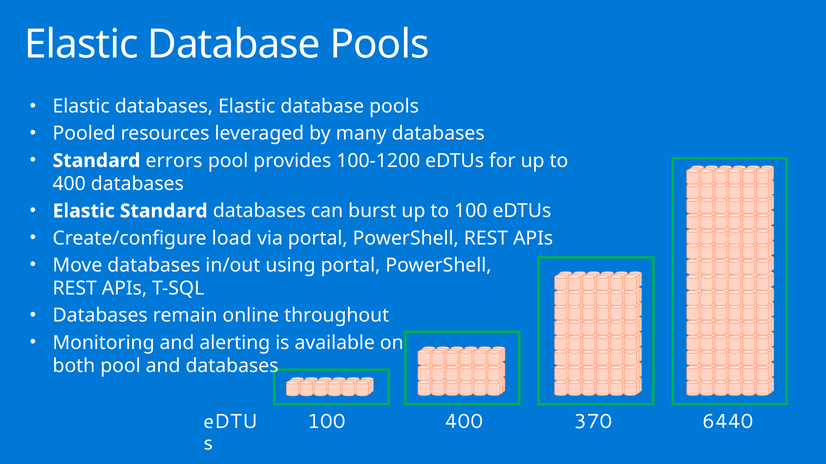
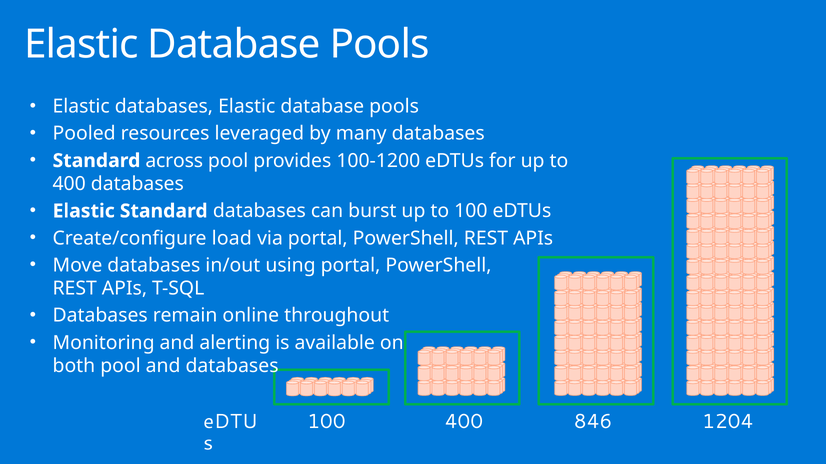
errors: errors -> across
370: 370 -> 846
6440: 6440 -> 1204
